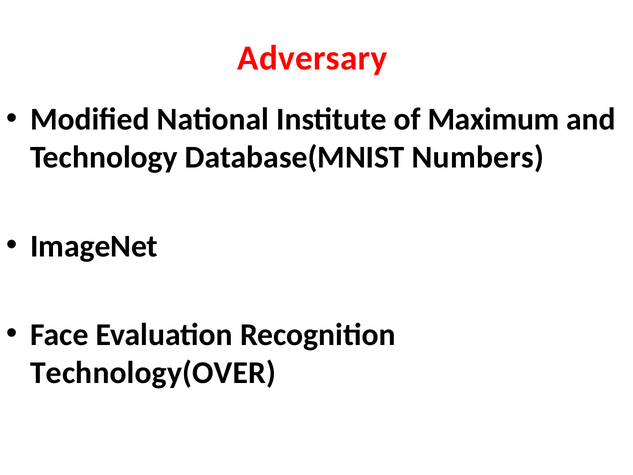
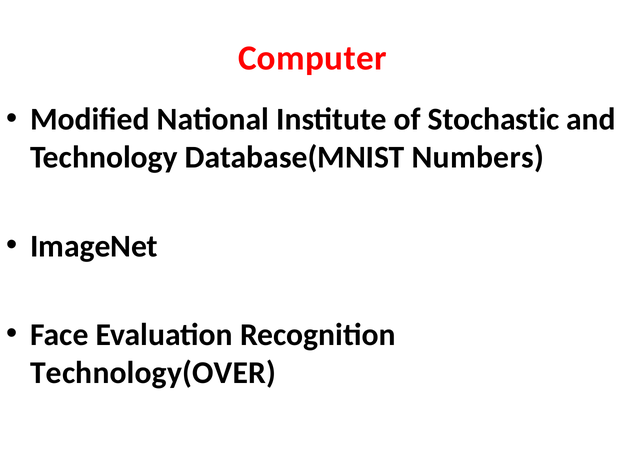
Adversary: Adversary -> Computer
Maximum: Maximum -> Stochastic
